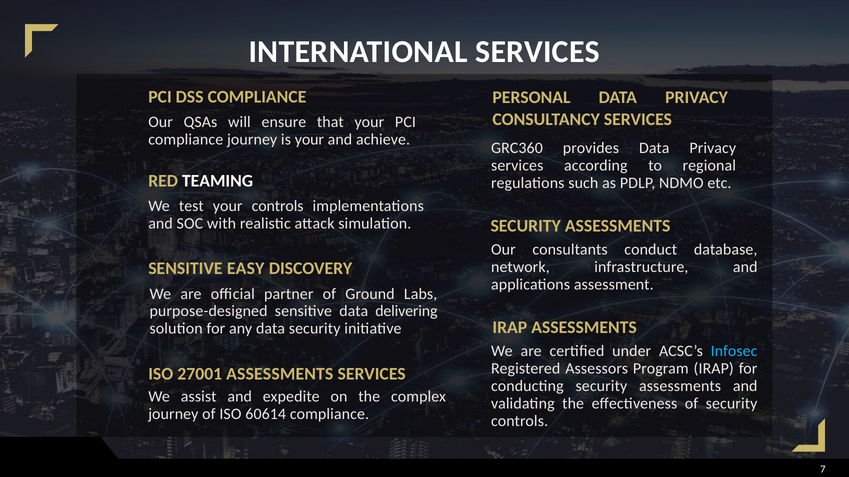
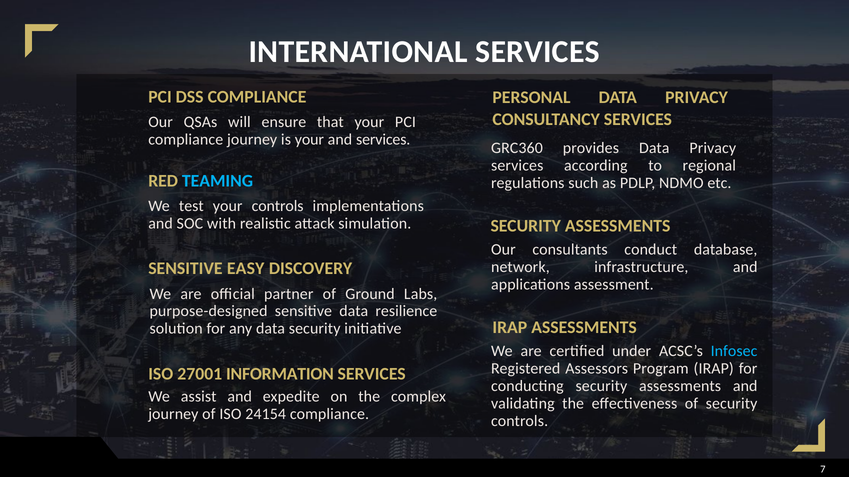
and achieve: achieve -> services
TEAMING colour: white -> light blue
delivering: delivering -> resilience
27001 ASSESSMENTS: ASSESSMENTS -> INFORMATION
60614: 60614 -> 24154
